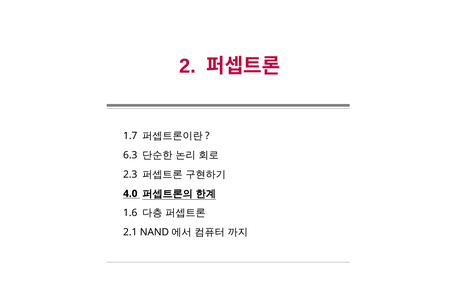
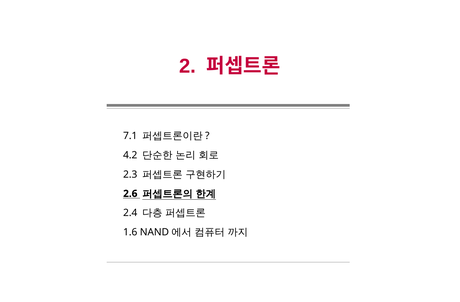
1.7: 1.7 -> 7.1
6.3: 6.3 -> 4.2
4.0: 4.0 -> 2.6
1.6: 1.6 -> 2.4
2.1: 2.1 -> 1.6
